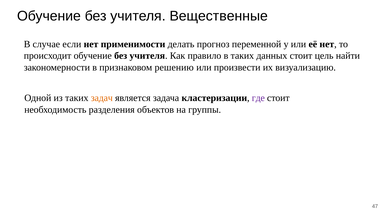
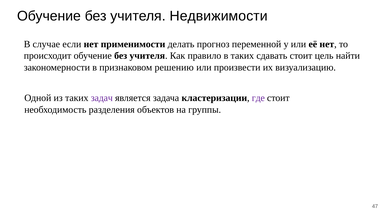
Вещественные: Вещественные -> Недвижимости
данных: данных -> сдавать
задач colour: orange -> purple
